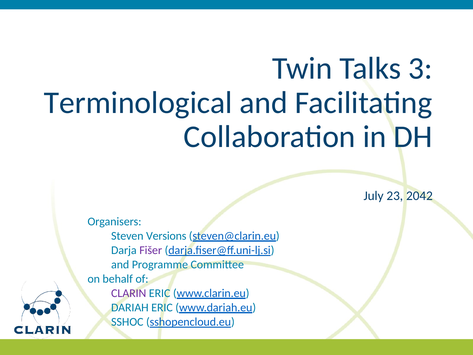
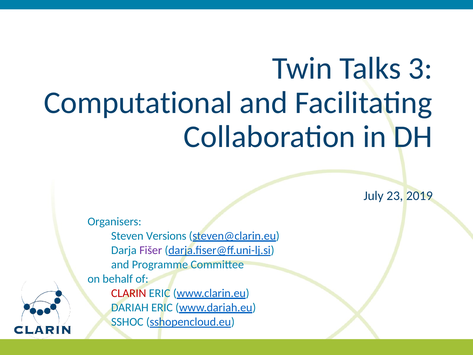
Terminological: Terminological -> Computational
2042: 2042 -> 2019
CLARIN colour: purple -> red
